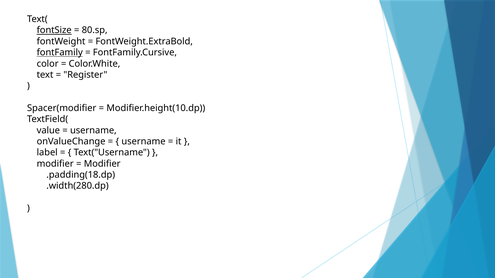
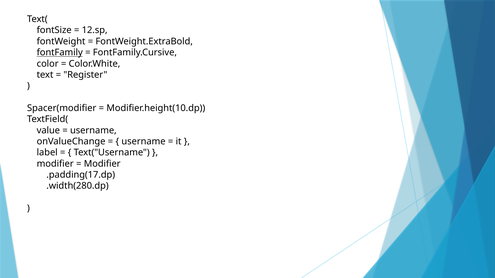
fontSize underline: present -> none
80.sp: 80.sp -> 12.sp
.padding(18.dp: .padding(18.dp -> .padding(17.dp
